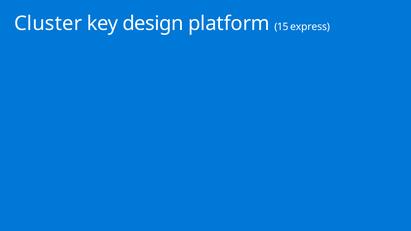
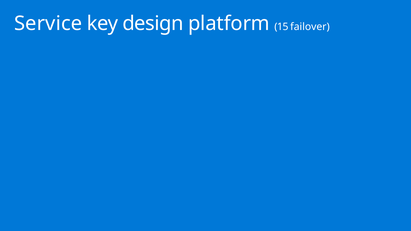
Cluster: Cluster -> Service
express: express -> failover
